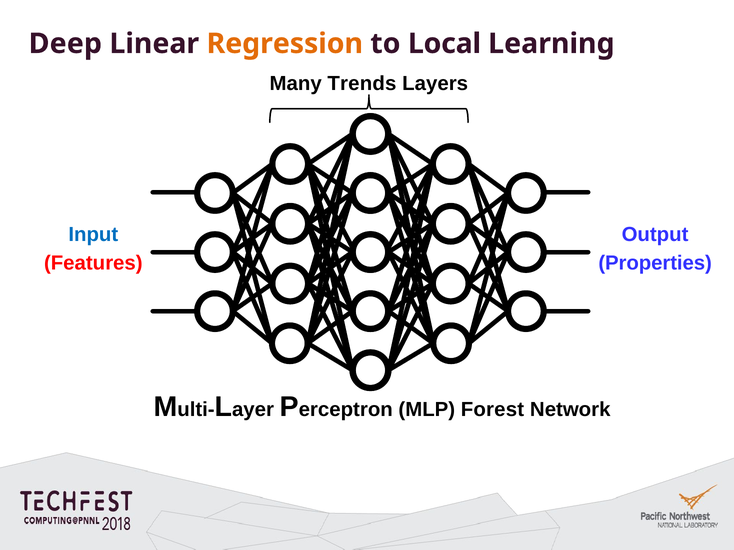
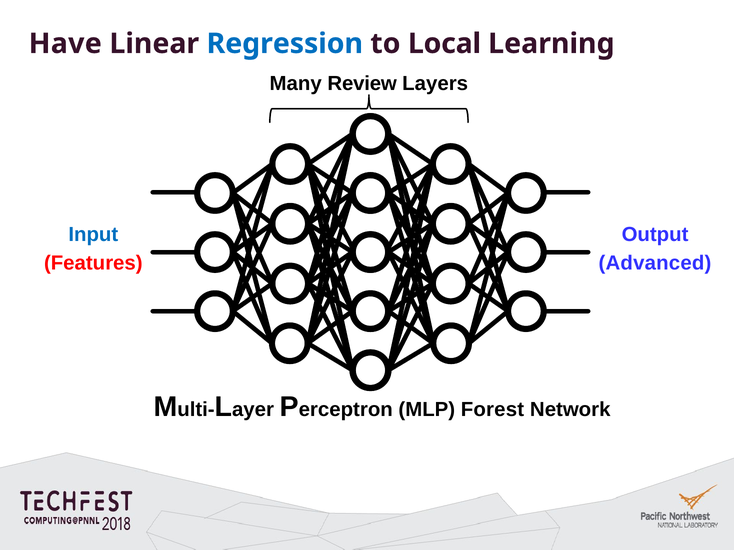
Deep: Deep -> Have
Regression colour: orange -> blue
Trends: Trends -> Review
Properties: Properties -> Advanced
